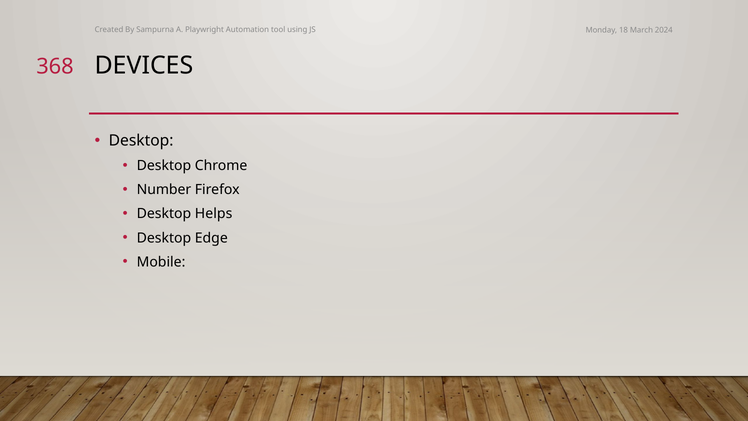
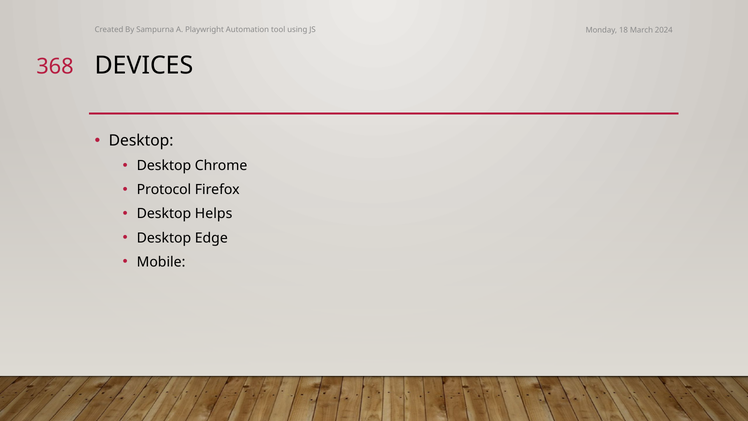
Number: Number -> Protocol
